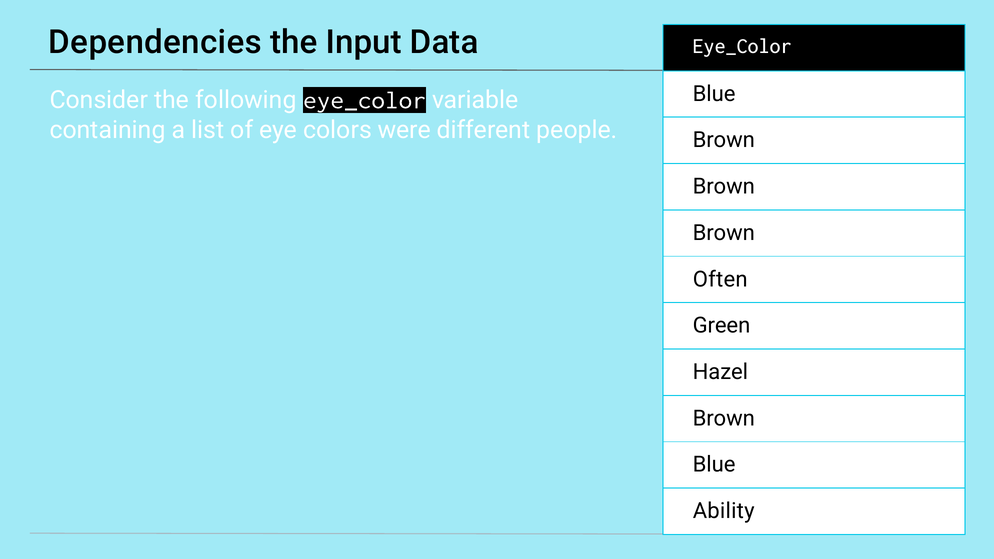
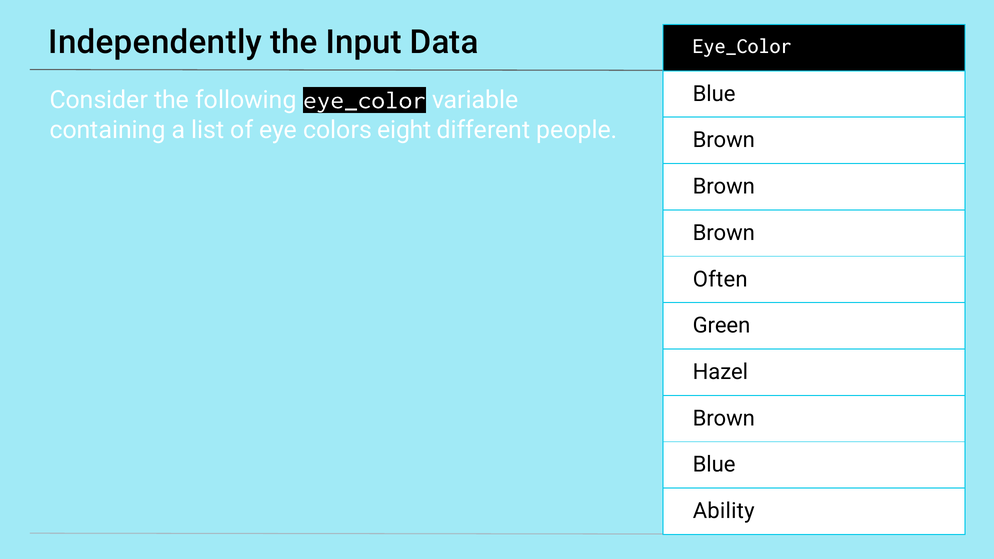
Dependencies: Dependencies -> Independently
were: were -> eight
